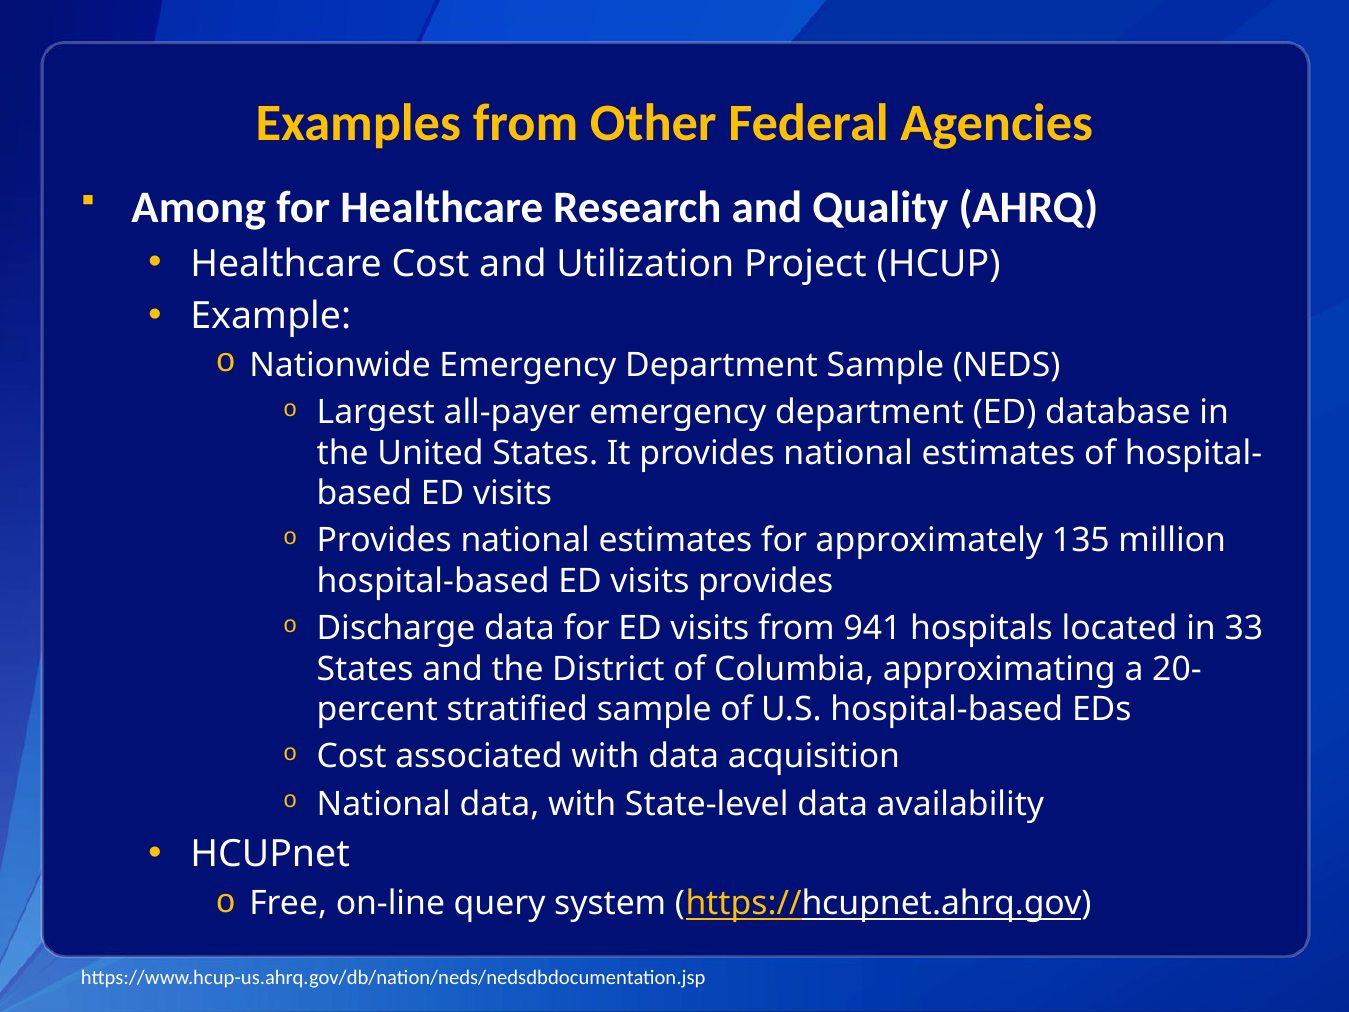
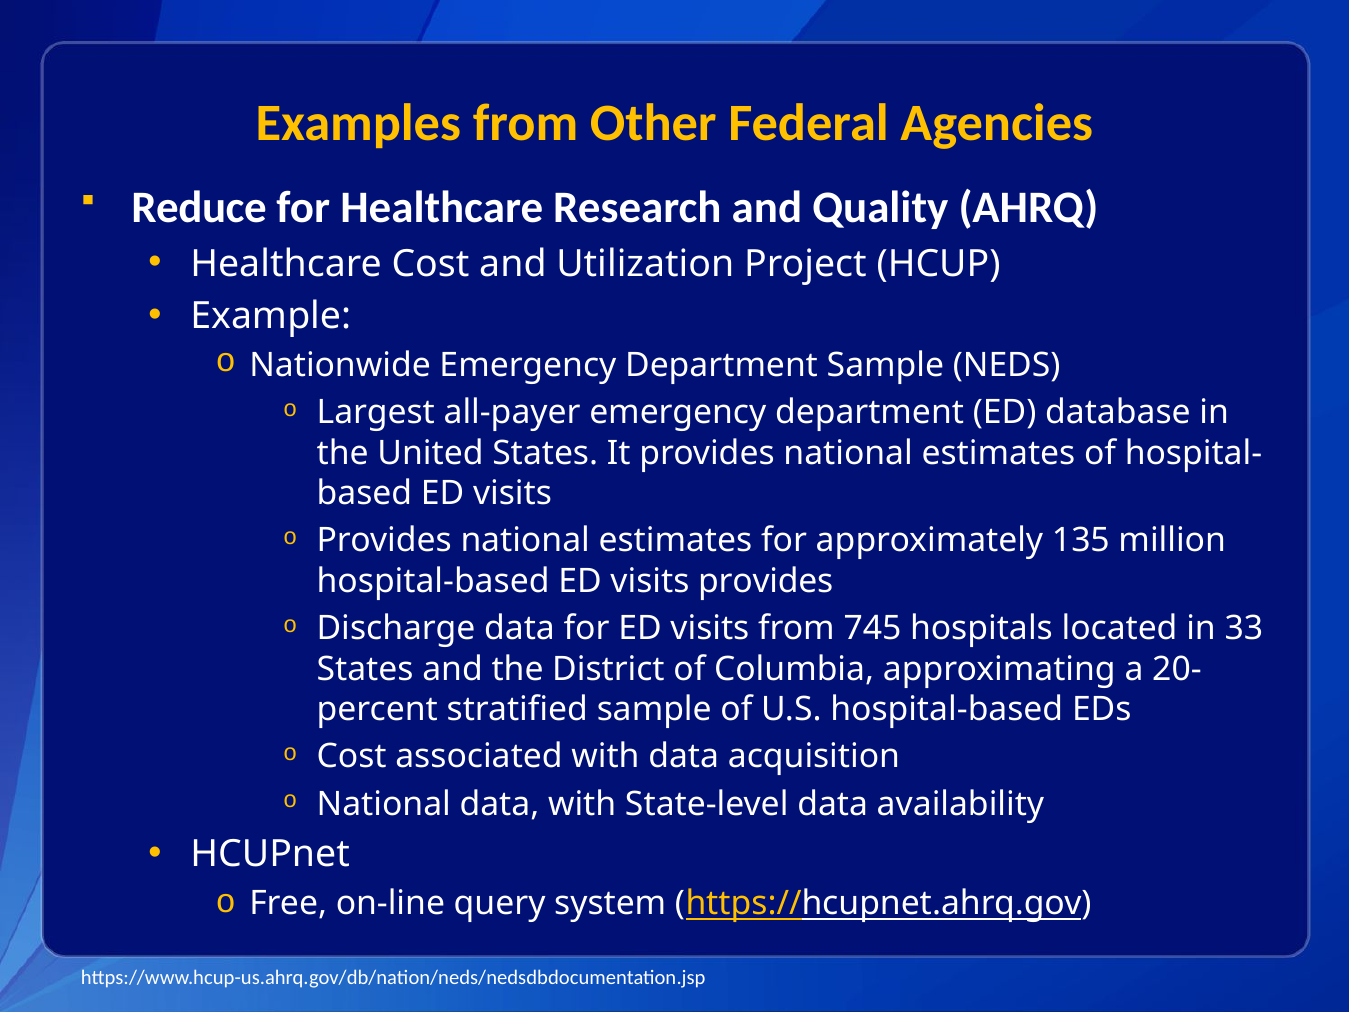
Among: Among -> Reduce
941: 941 -> 745
